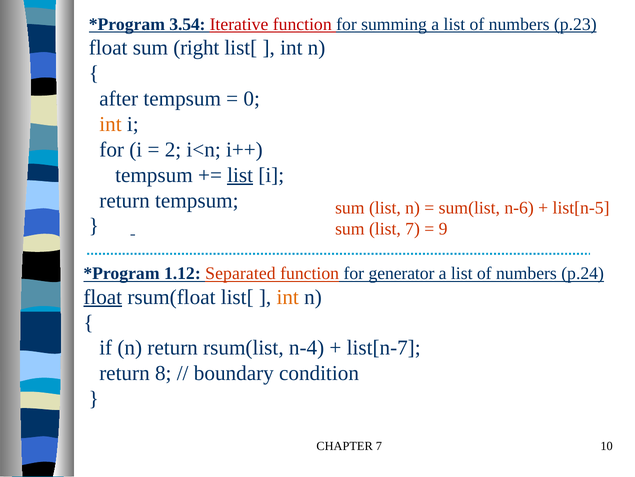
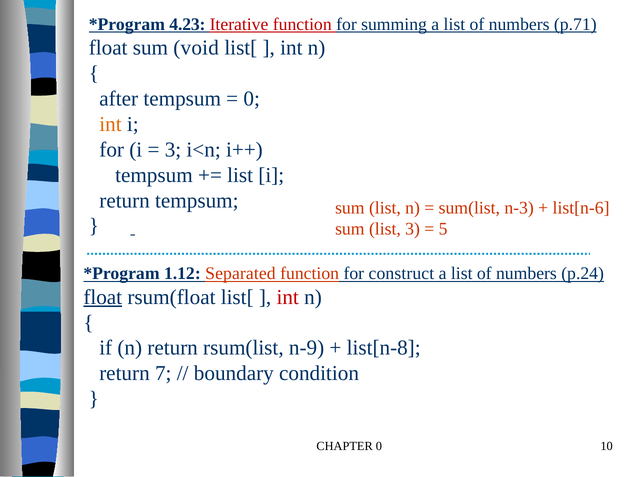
3.54: 3.54 -> 4.23
p.23: p.23 -> p.71
right: right -> void
2 at (173, 149): 2 -> 3
list at (240, 175) underline: present -> none
n-6: n-6 -> n-3
list[n-5: list[n-5 -> list[n-6
list 7: 7 -> 3
9: 9 -> 5
generator: generator -> construct
int at (288, 297) colour: orange -> red
n-4: n-4 -> n-9
list[n-7: list[n-7 -> list[n-8
8: 8 -> 7
CHAPTER 7: 7 -> 0
